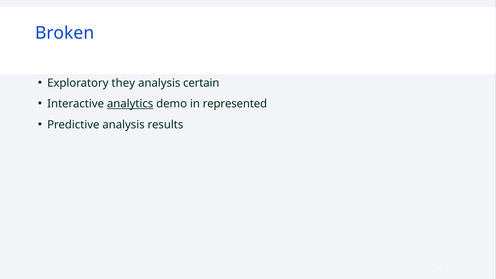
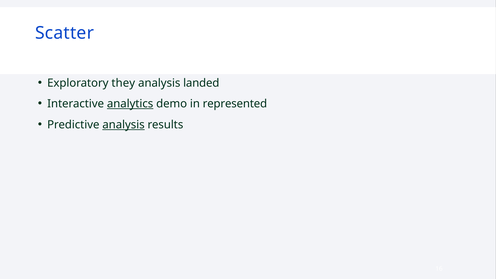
Broken: Broken -> Scatter
certain: certain -> landed
analysis at (124, 125) underline: none -> present
